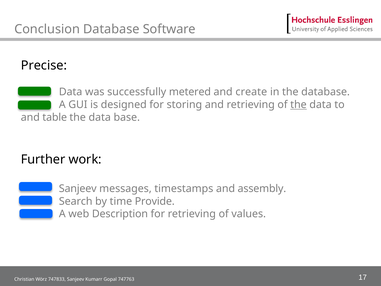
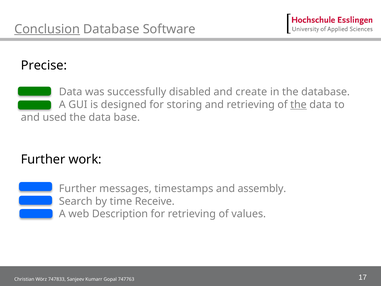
Conclusion underline: none -> present
metered: metered -> disabled
table: table -> used
Sanjeev at (78, 188): Sanjeev -> Further
Provide: Provide -> Receive
